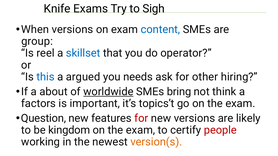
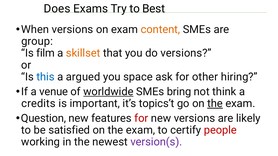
Knife: Knife -> Does
Sigh: Sigh -> Best
content colour: blue -> orange
reel: reel -> film
skillset colour: blue -> orange
do operator: operator -> versions
needs: needs -> space
about: about -> venue
factors: factors -> credits
the at (215, 104) underline: none -> present
kingdom: kingdom -> satisfied
version(s colour: orange -> purple
